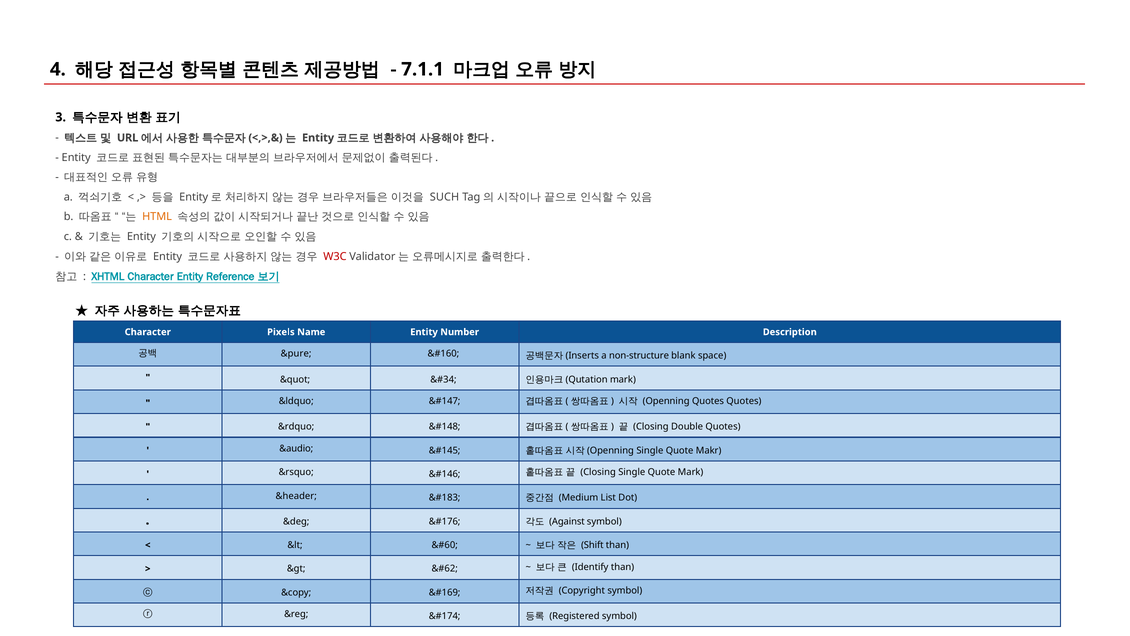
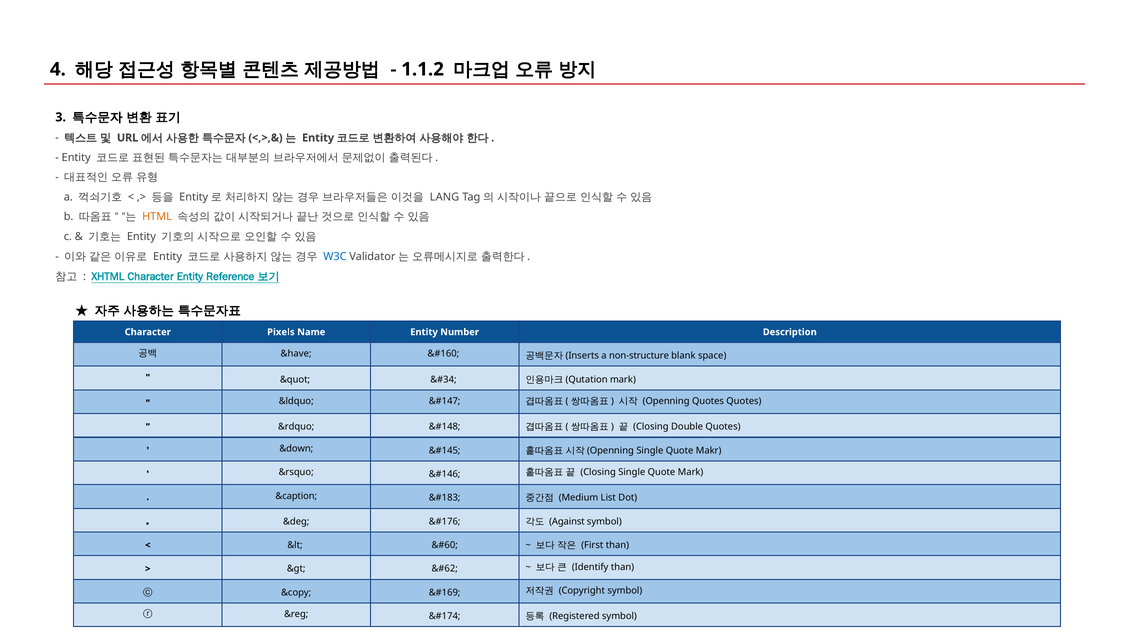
7.1.1: 7.1.1 -> 1.1.2
SUCH: SUCH -> LANG
W3C colour: red -> blue
&pure: &pure -> &have
&audio: &audio -> &down
&header: &header -> &caption
Shift: Shift -> First
